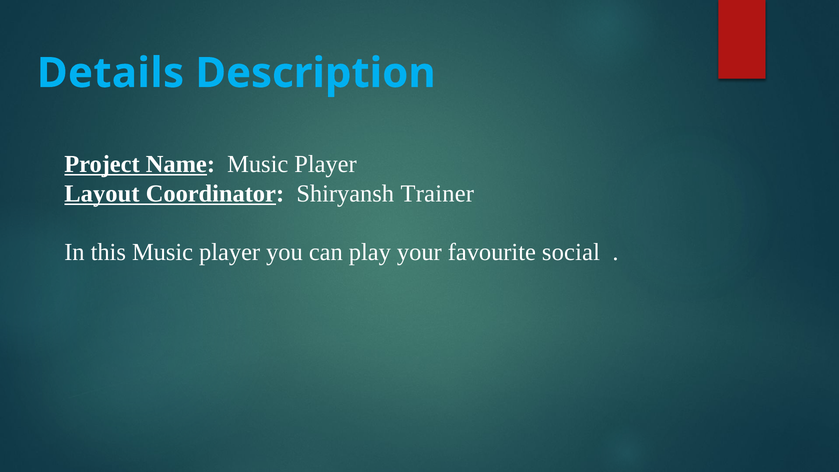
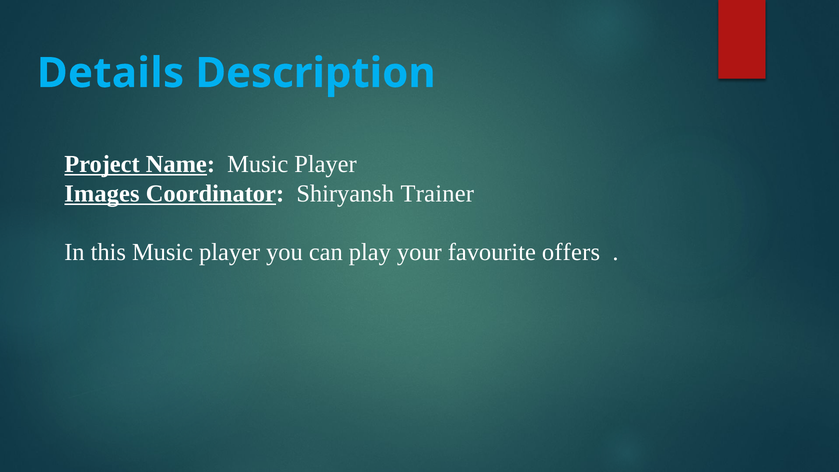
Layout: Layout -> Images
social: social -> offers
